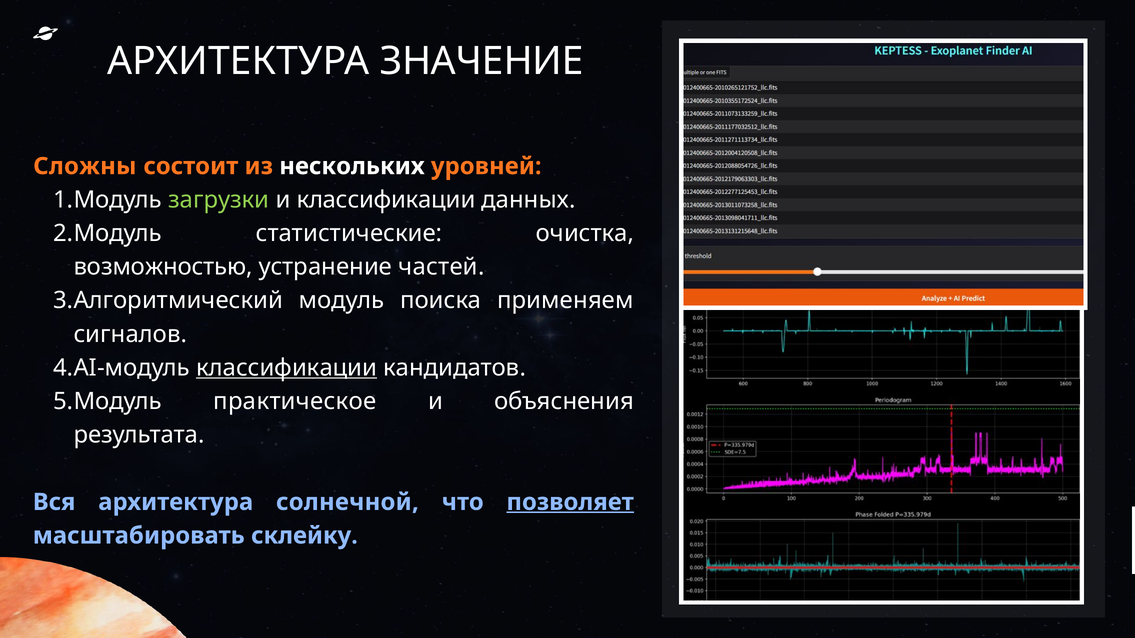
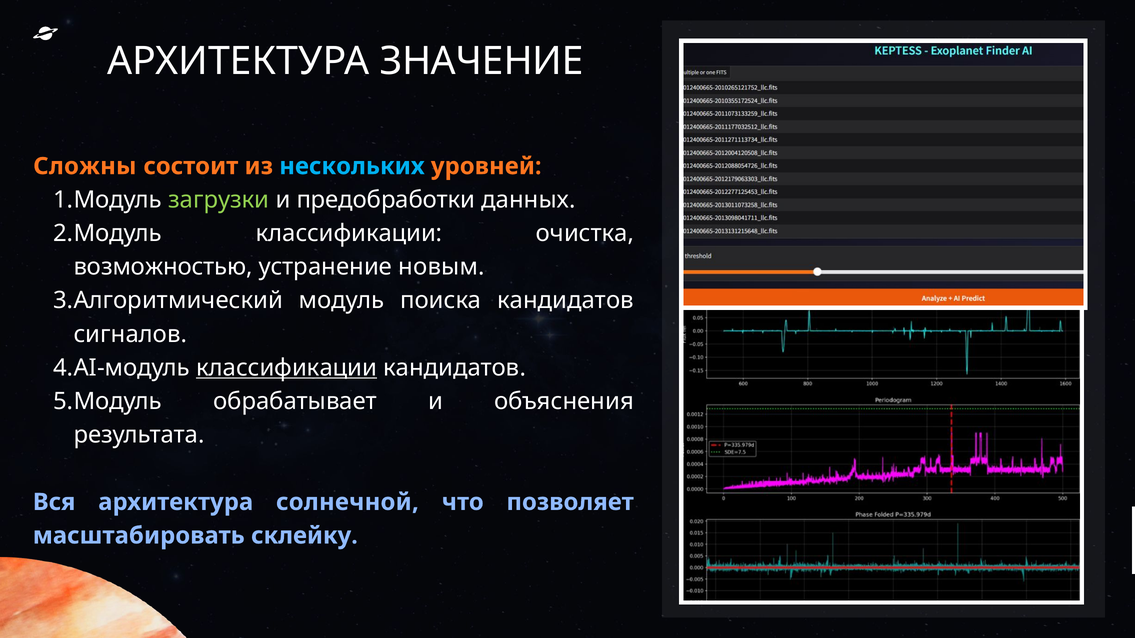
нескольких colour: white -> light blue
и классификации: классификации -> предобработки
статистические at (349, 234): статистические -> классификации
частей: частей -> новым
поиска применяем: применяем -> кандидатов
практическое: практическое -> обрабатывает
позволяет underline: present -> none
